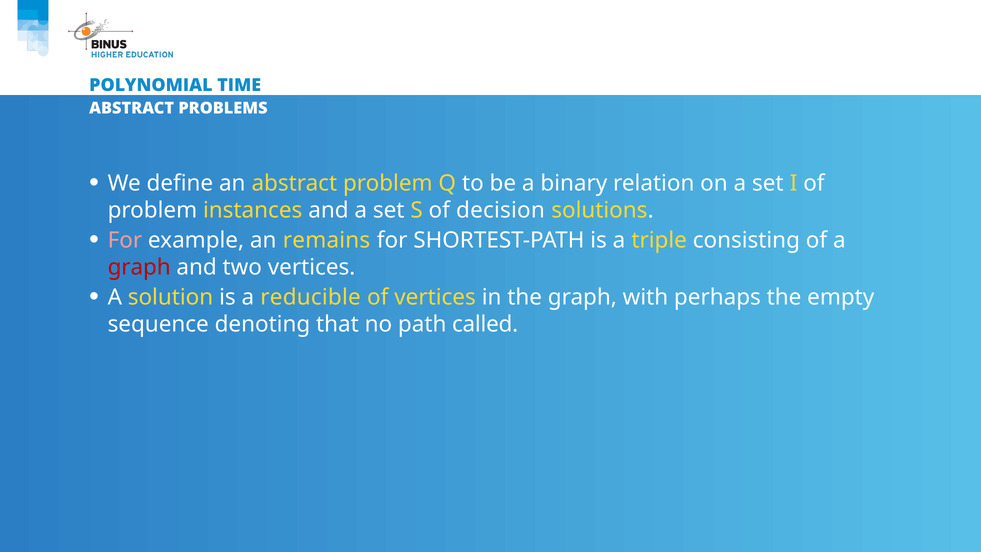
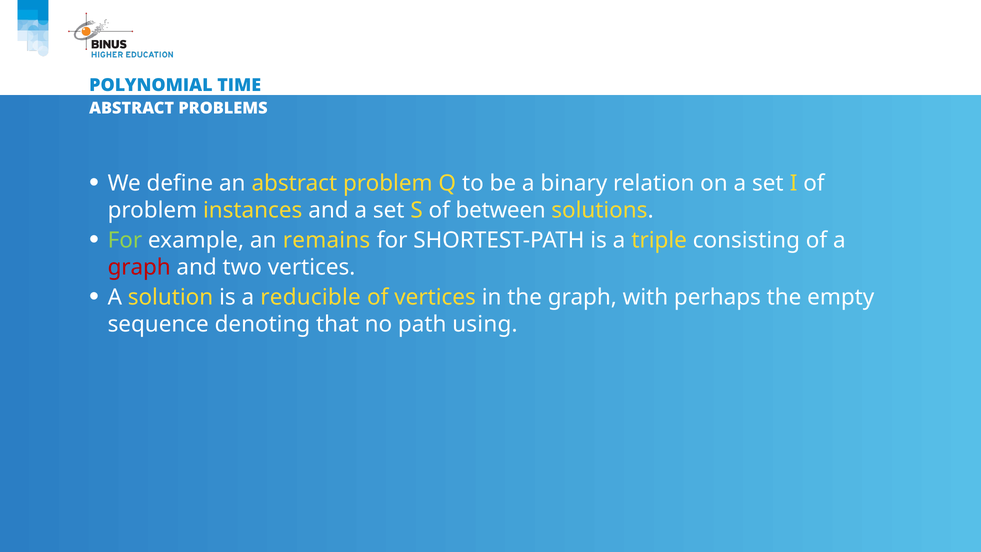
decision: decision -> between
For at (125, 240) colour: pink -> light green
called: called -> using
